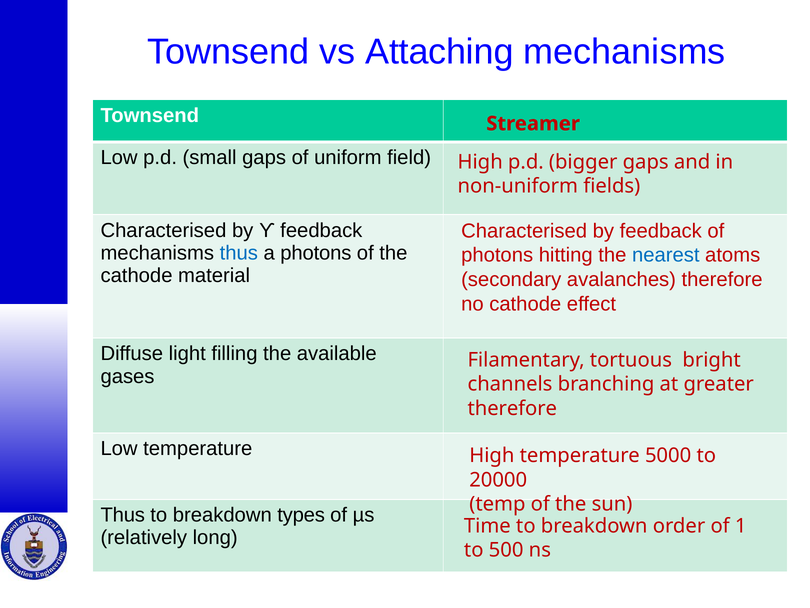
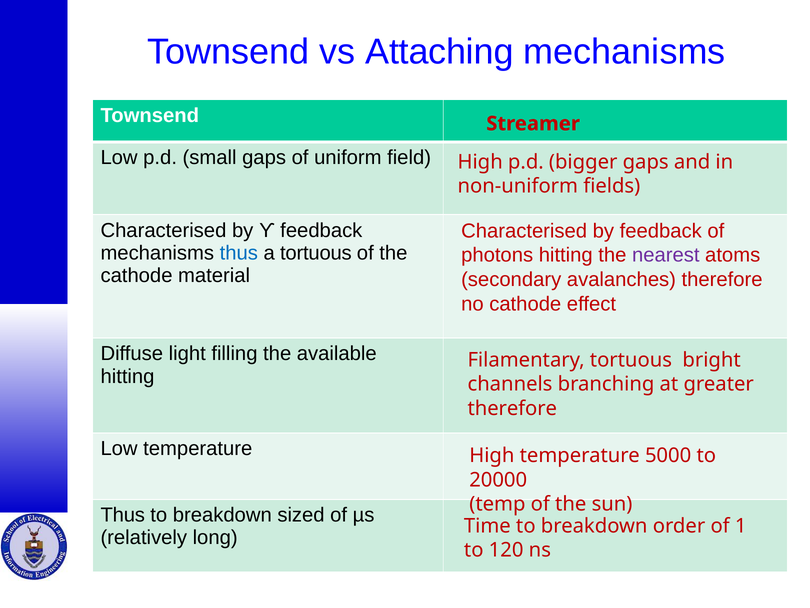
a photons: photons -> tortuous
nearest colour: blue -> purple
gases at (128, 376): gases -> hitting
types: types -> sized
500: 500 -> 120
